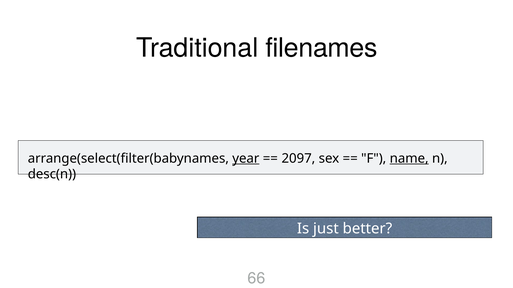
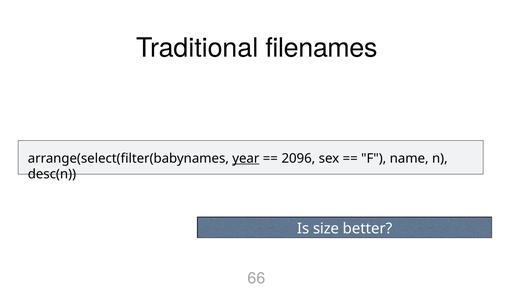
2097: 2097 -> 2096
name underline: present -> none
just: just -> size
